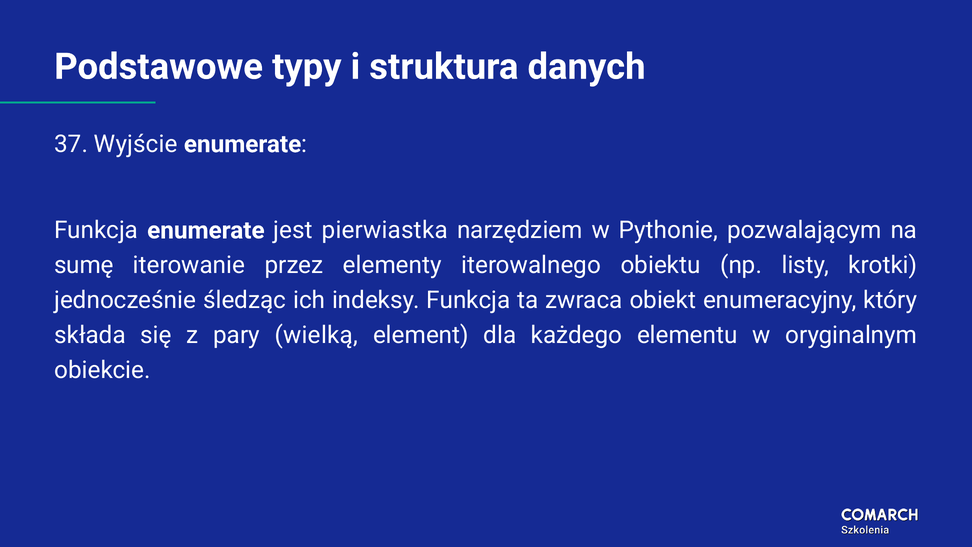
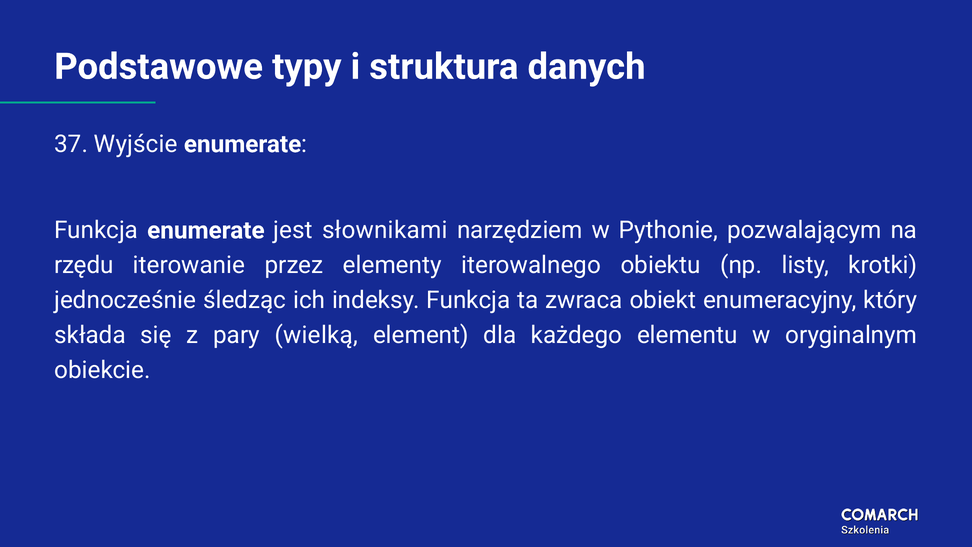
pierwiastka: pierwiastka -> słownikami
sumę: sumę -> rzędu
